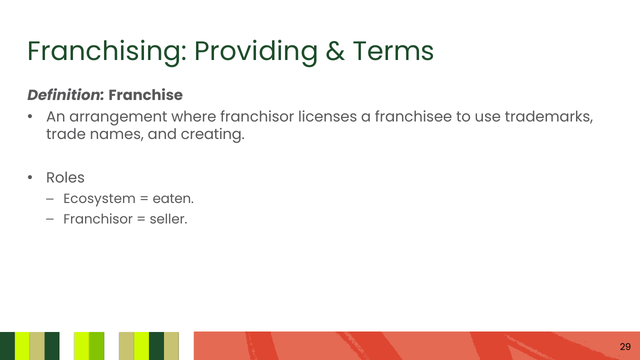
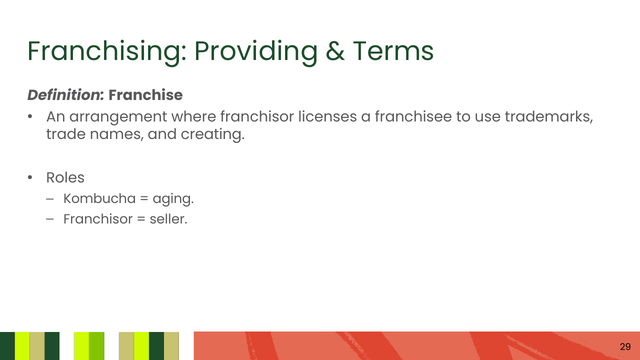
Ecosystem: Ecosystem -> Kombucha
eaten: eaten -> aging
